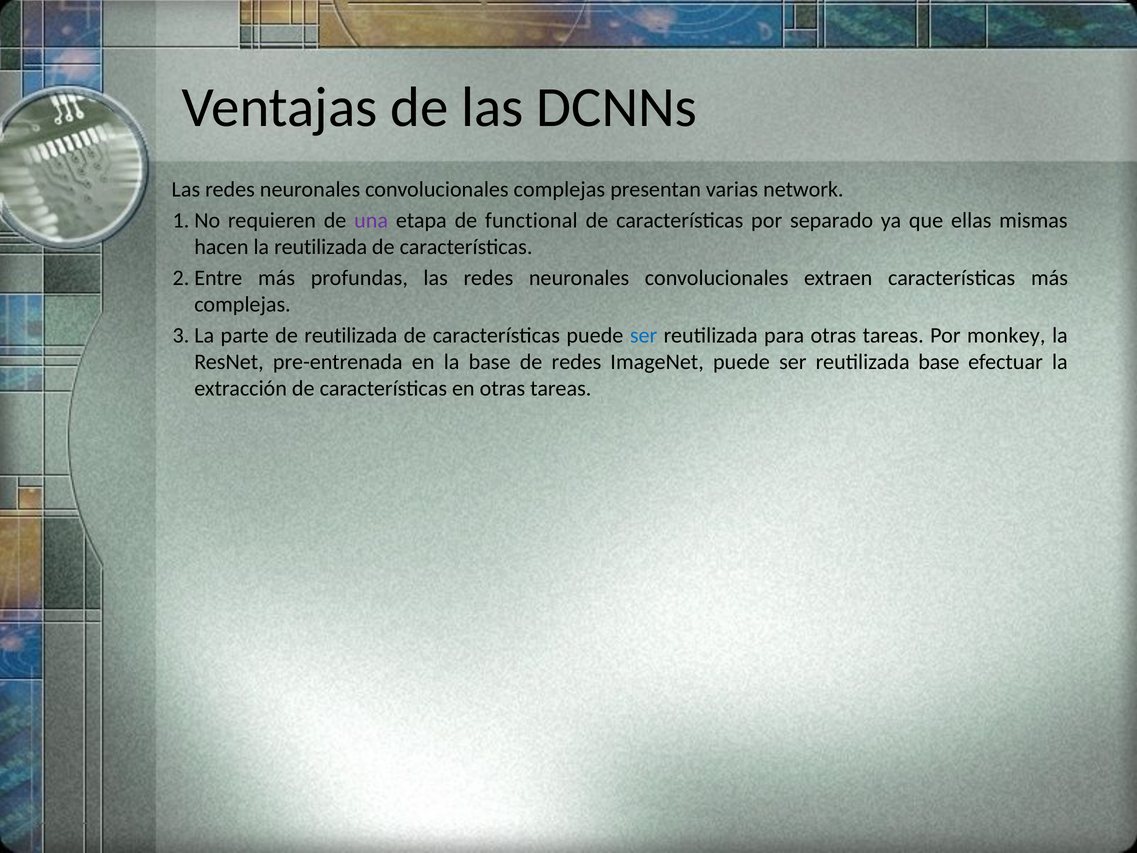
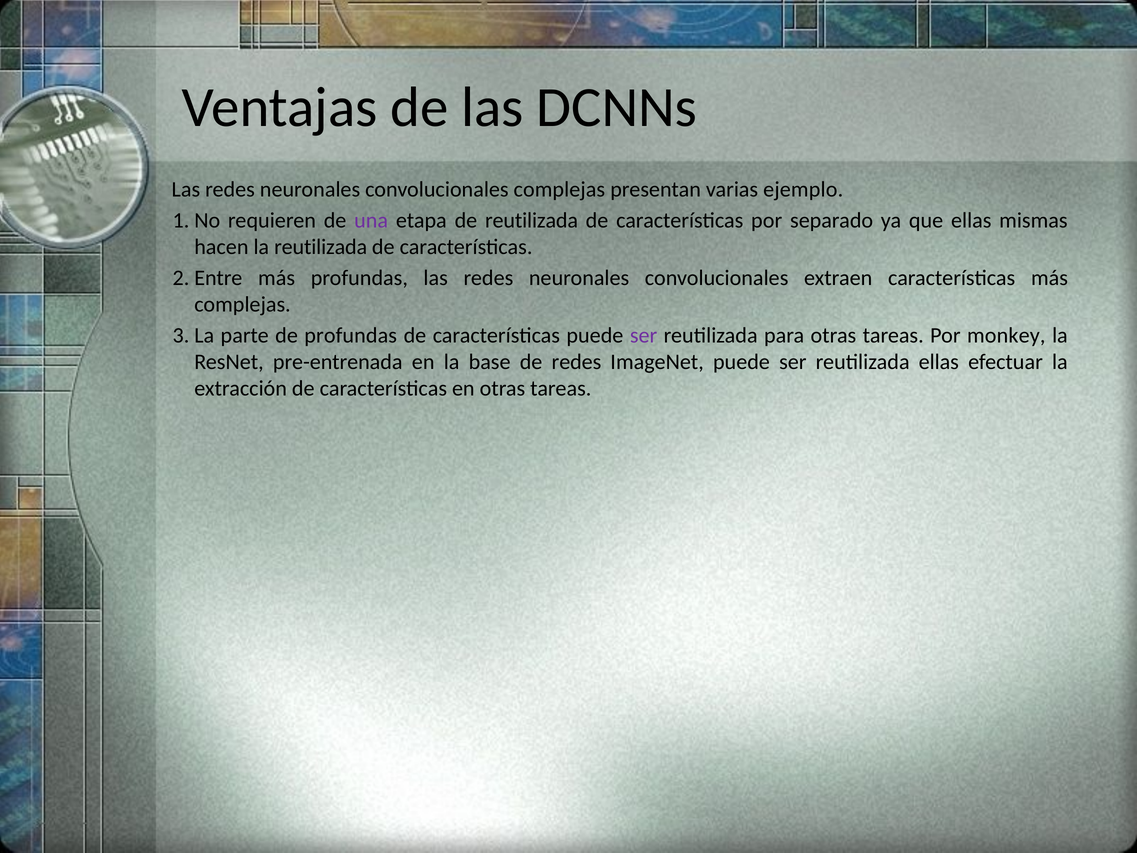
network: network -> ejemplo
de functional: functional -> reutilizada
de reutilizada: reutilizada -> profundas
ser at (644, 335) colour: blue -> purple
reutilizada base: base -> ellas
